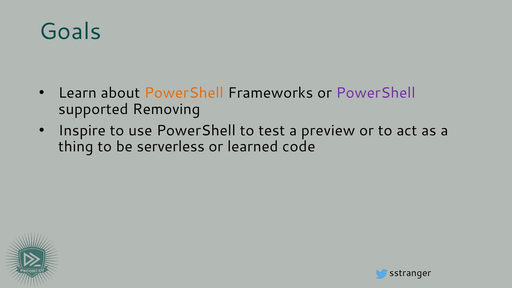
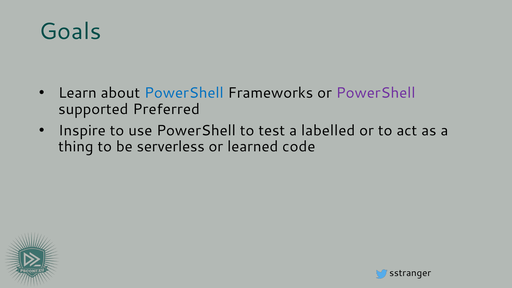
PowerShell at (184, 93) colour: orange -> blue
Removing: Removing -> Preferred
preview: preview -> labelled
